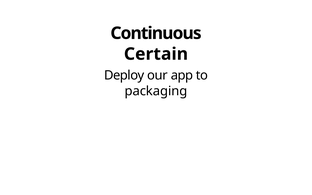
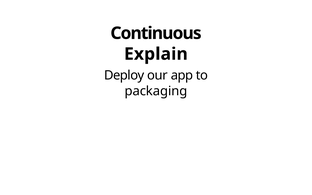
Certain: Certain -> Explain
